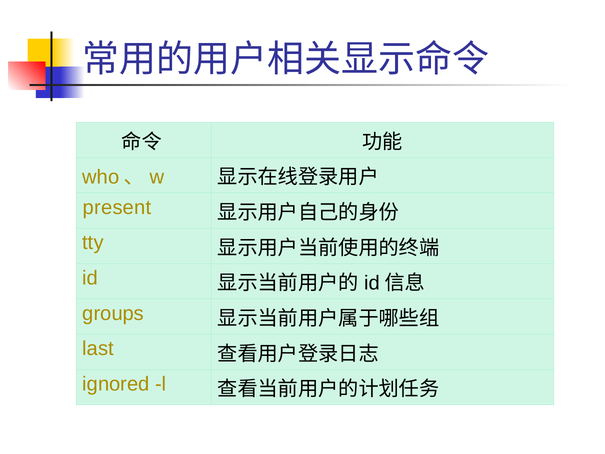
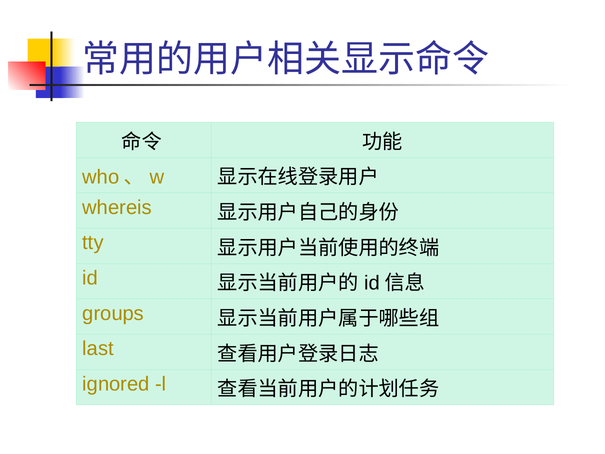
present: present -> whereis
